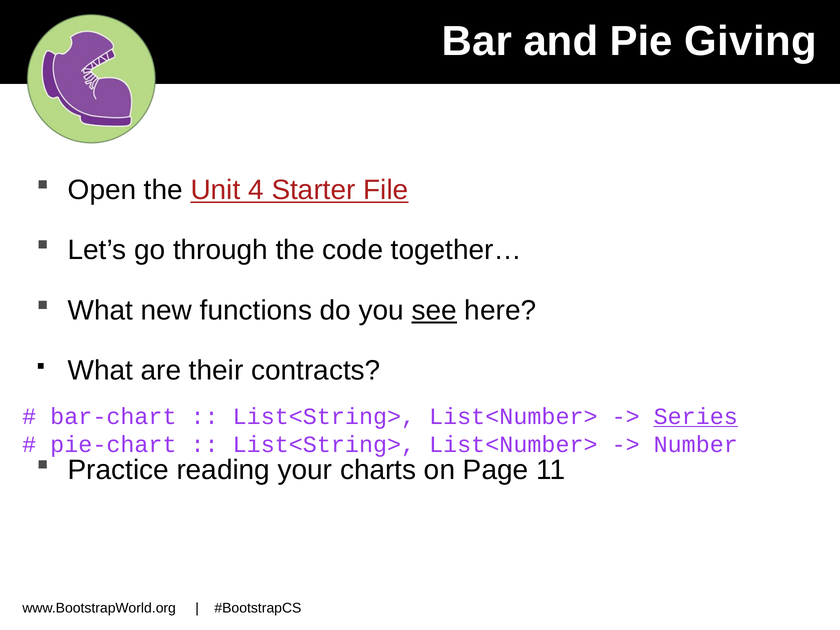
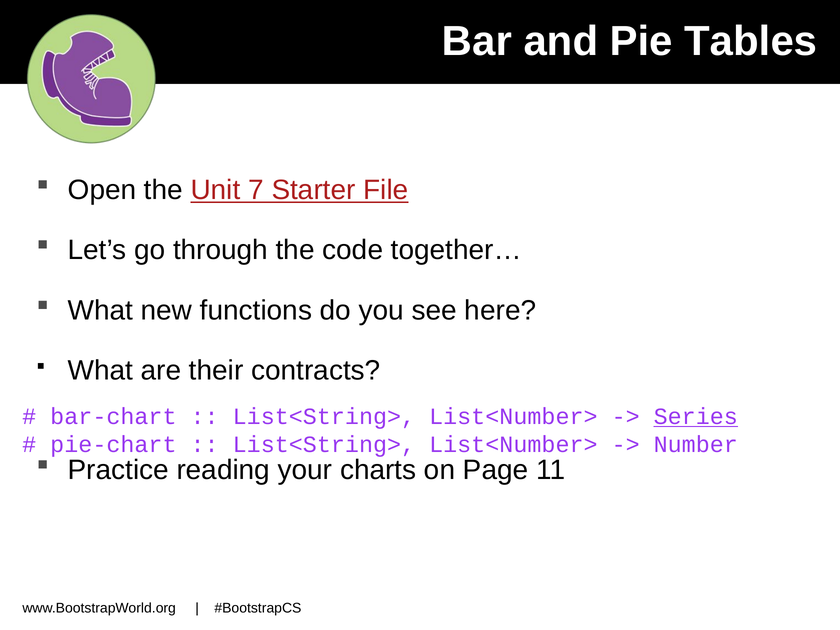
Giving: Giving -> Tables
4: 4 -> 7
see underline: present -> none
